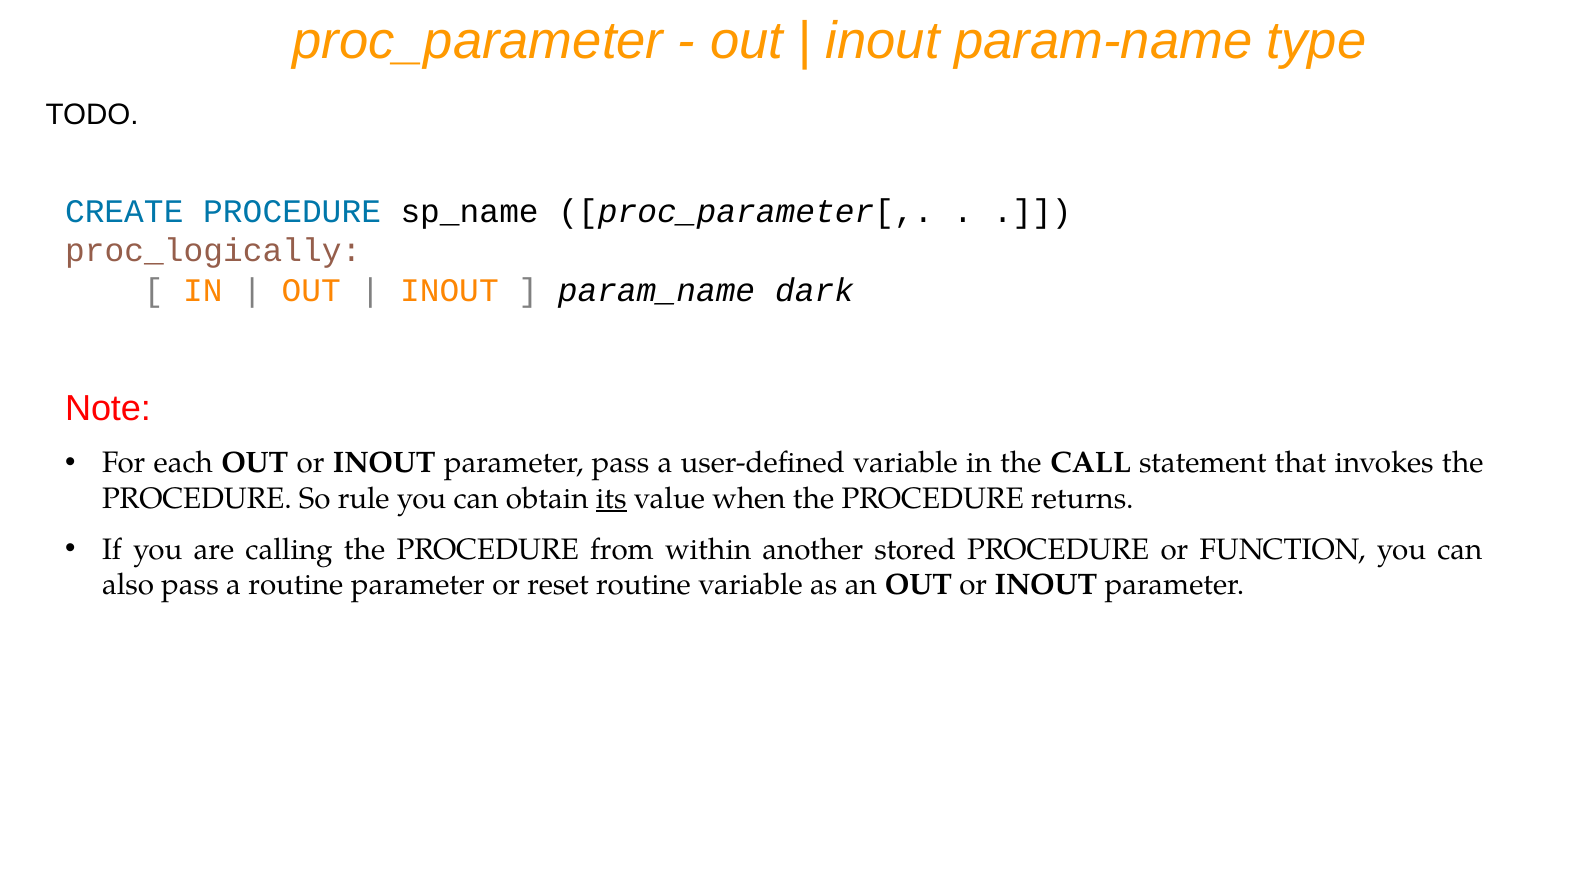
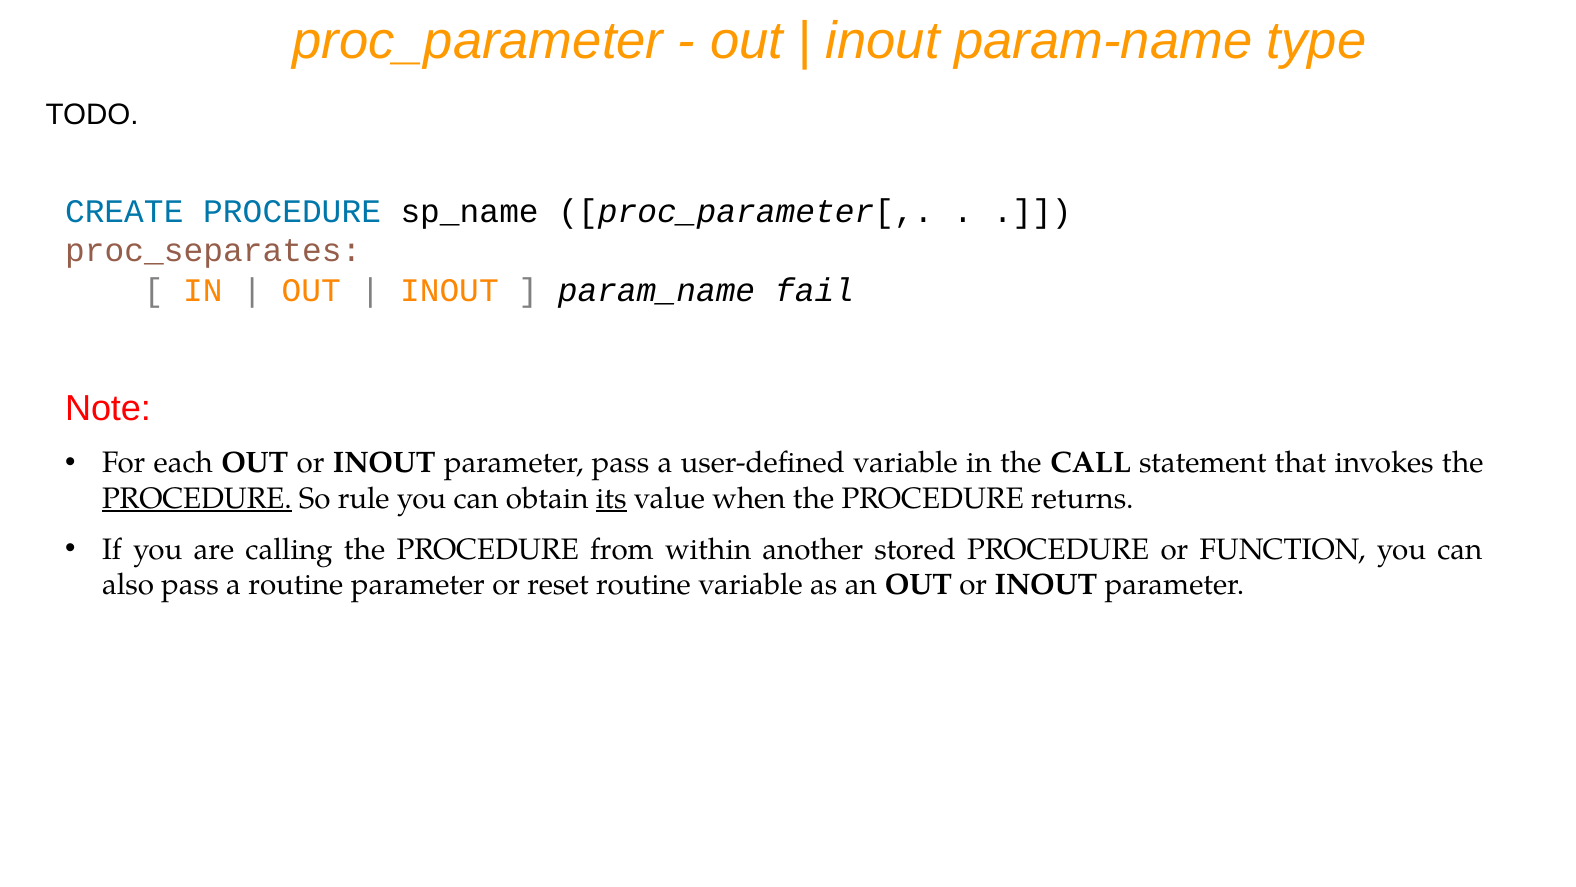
proc_logically: proc_logically -> proc_separates
dark: dark -> fail
PROCEDURE at (197, 498) underline: none -> present
